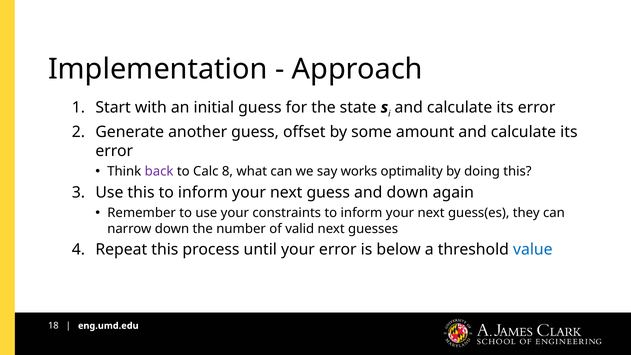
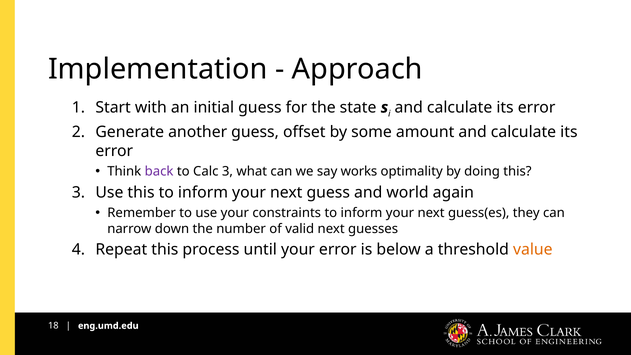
Calc 8: 8 -> 3
and down: down -> world
value colour: blue -> orange
